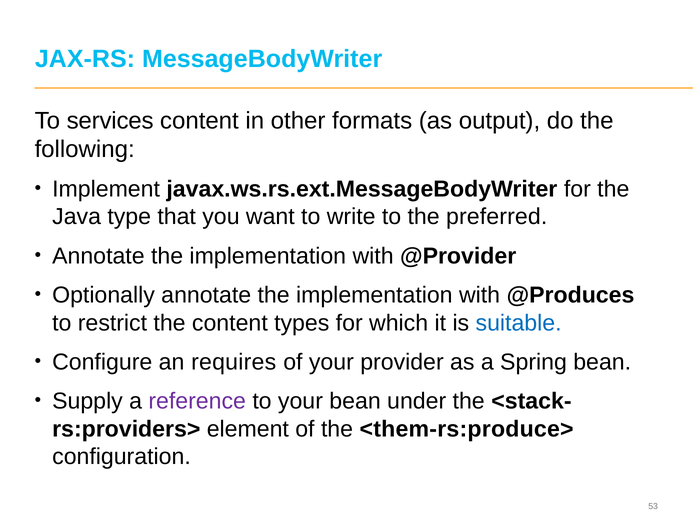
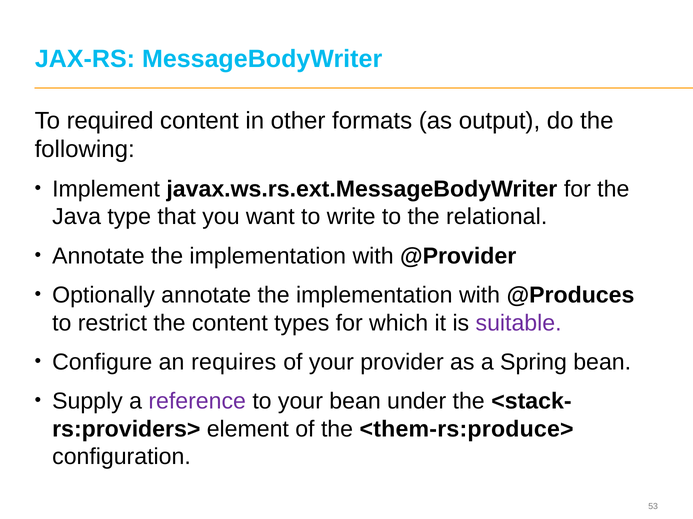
services: services -> required
preferred: preferred -> relational
suitable colour: blue -> purple
